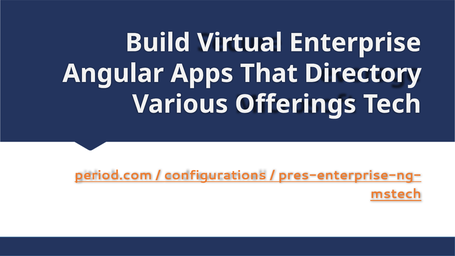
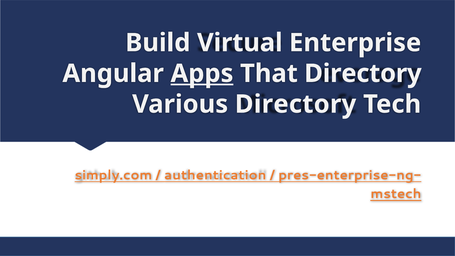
Apps underline: none -> present
Various Offerings: Offerings -> Directory
period.com: period.com -> simply.com
configurations: configurations -> authentication
